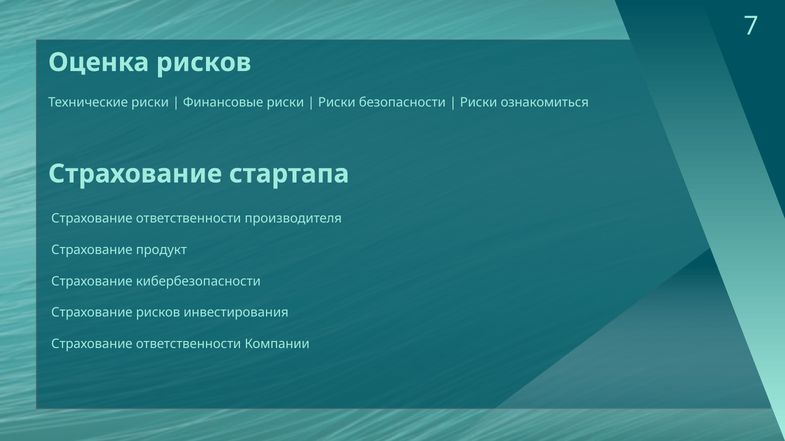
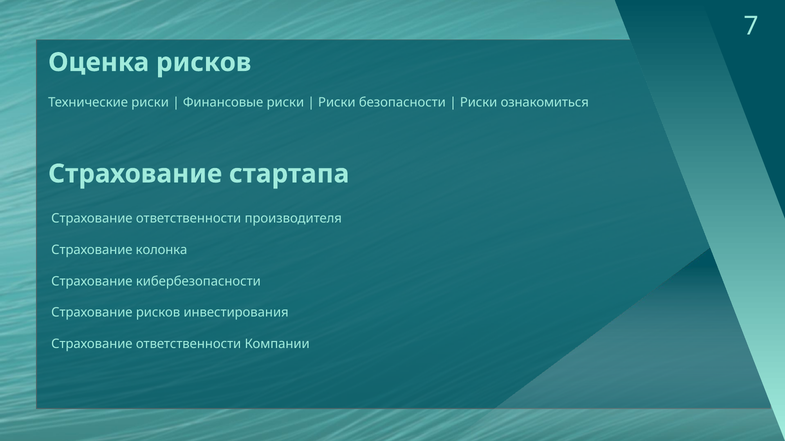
продукт: продукт -> колонка
